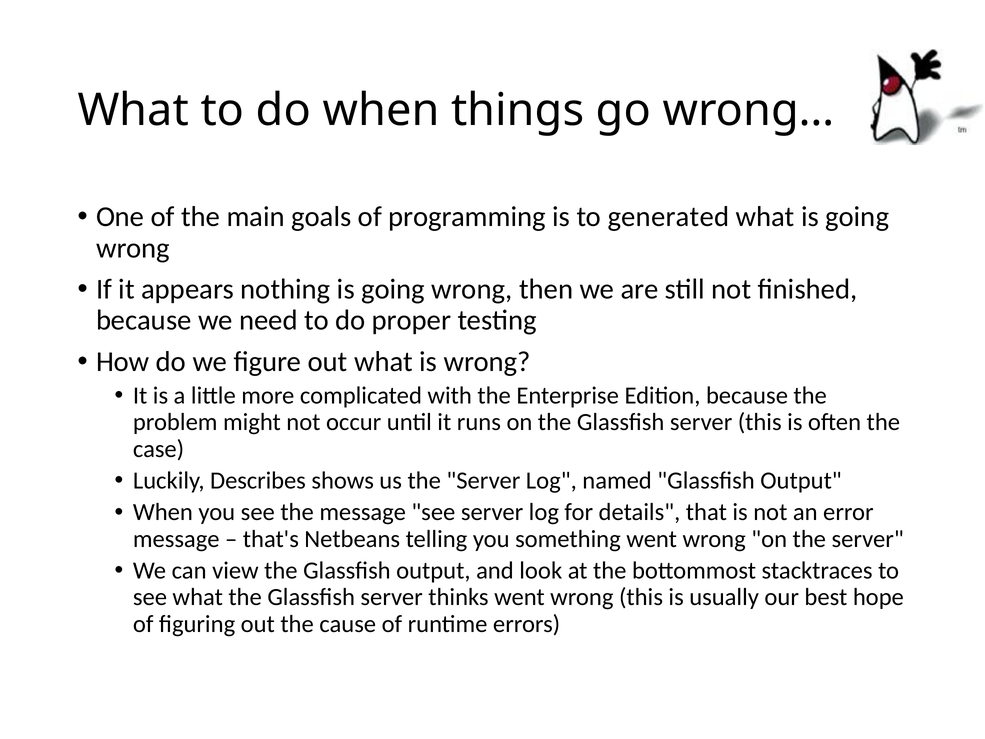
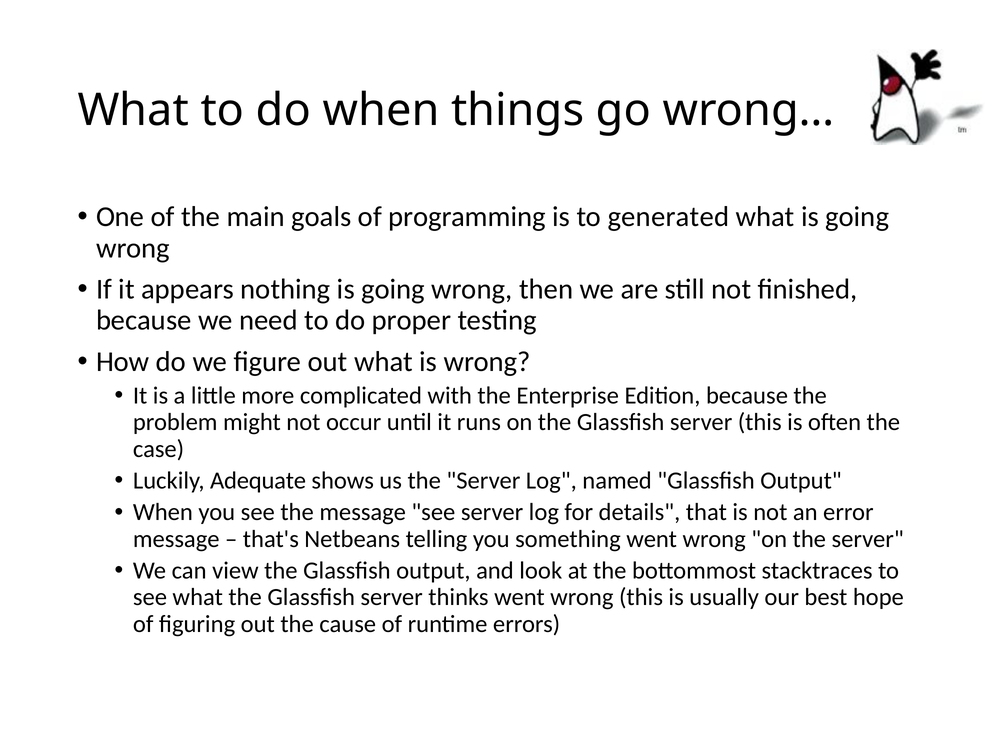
Describes: Describes -> Adequate
